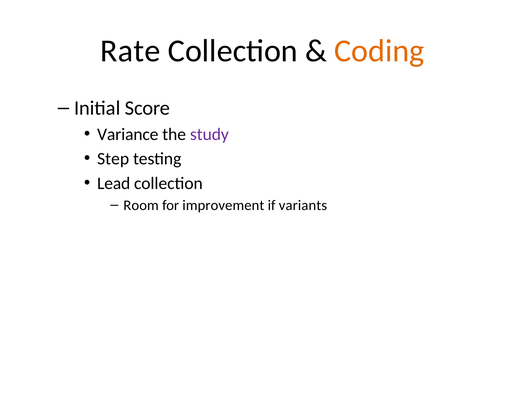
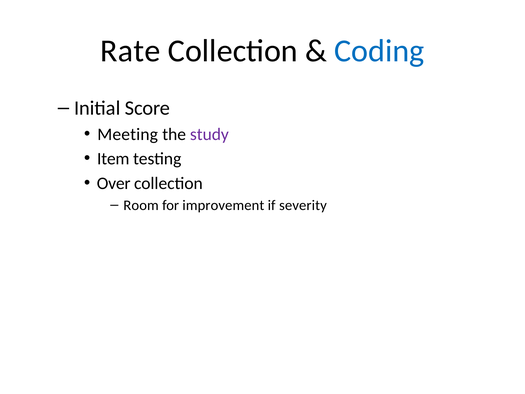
Coding colour: orange -> blue
Variance: Variance -> Meeting
Step: Step -> Item
Lead: Lead -> Over
variants: variants -> severity
